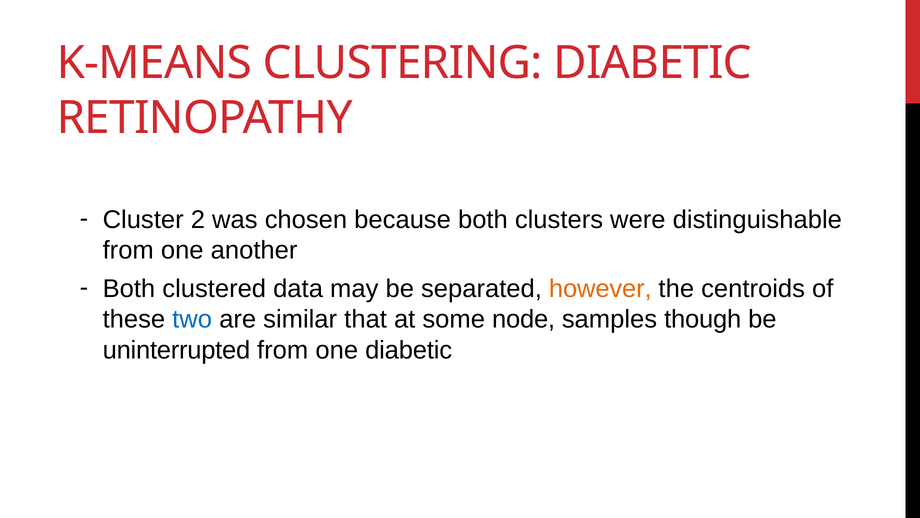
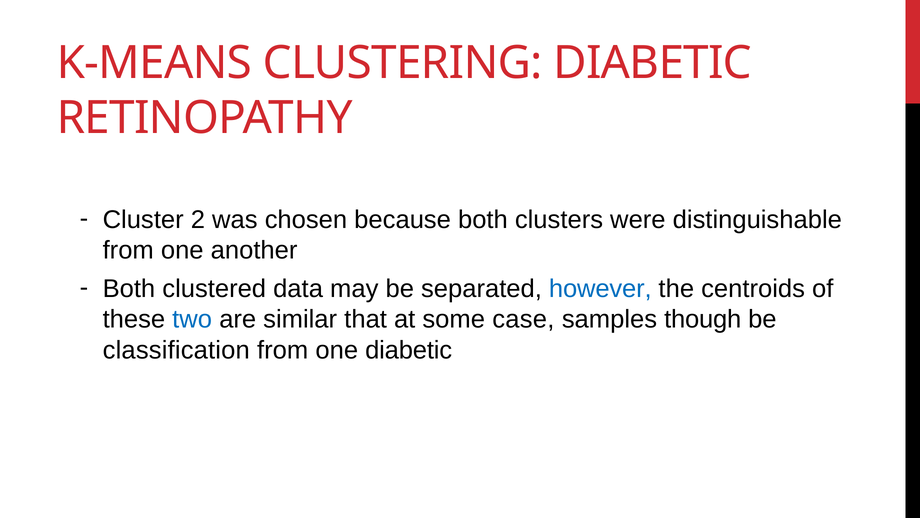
however colour: orange -> blue
node: node -> case
uninterrupted: uninterrupted -> classification
